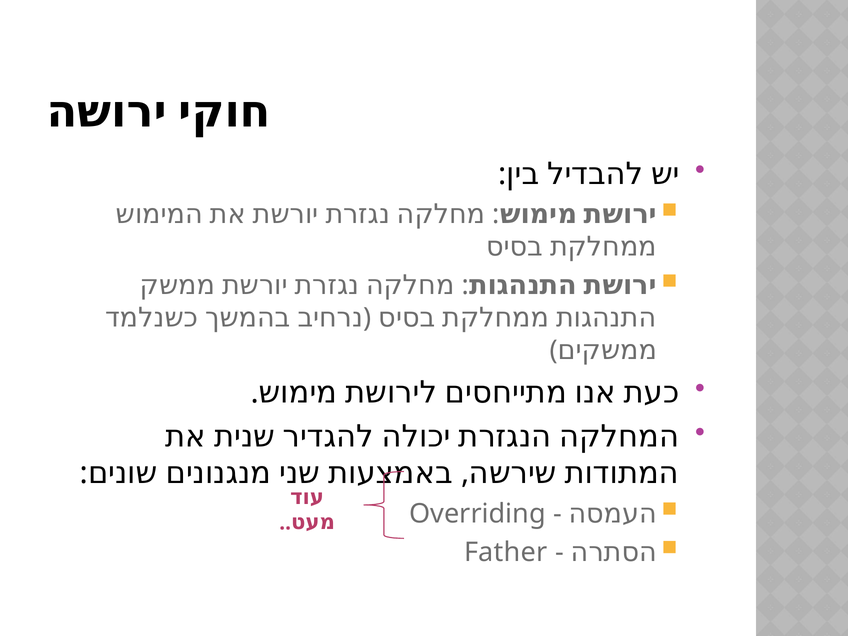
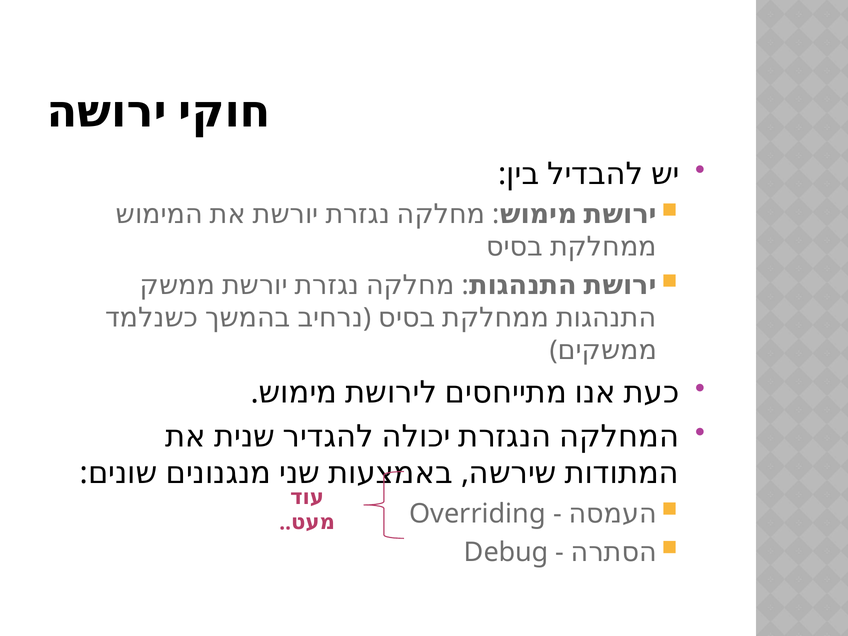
Father: Father -> Debug
